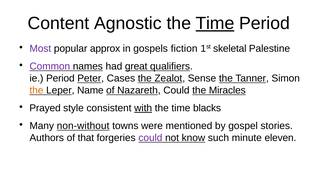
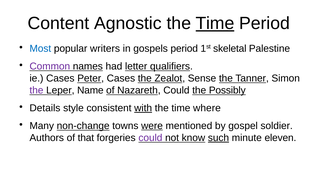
Most colour: purple -> blue
approx: approx -> writers
gospels fiction: fiction -> period
great: great -> letter
ie Period: Period -> Cases
the at (36, 90) colour: orange -> purple
Miracles: Miracles -> Possibly
Prayed: Prayed -> Details
blacks: blacks -> where
non-without: non-without -> non-change
were underline: none -> present
stories: stories -> soldier
such underline: none -> present
